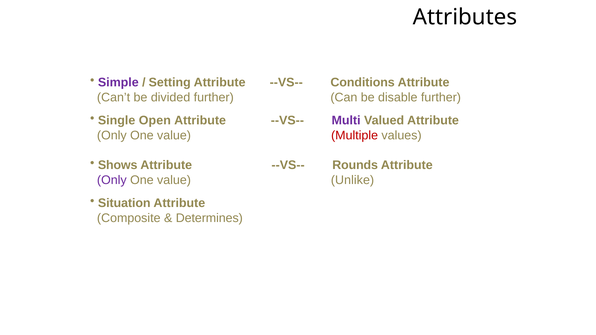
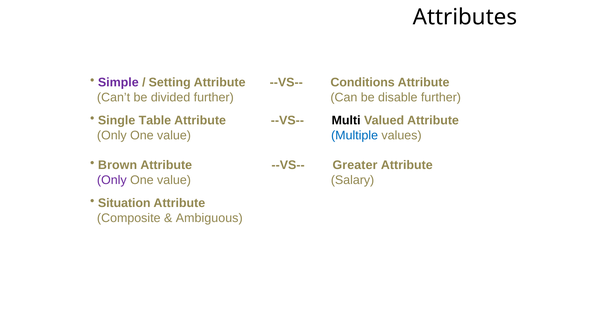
Open: Open -> Table
Multi colour: purple -> black
Multiple colour: red -> blue
Shows: Shows -> Brown
Rounds: Rounds -> Greater
Unlike: Unlike -> Salary
Determines: Determines -> Ambiguous
